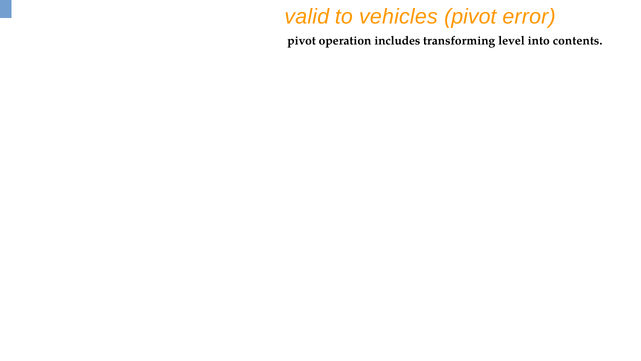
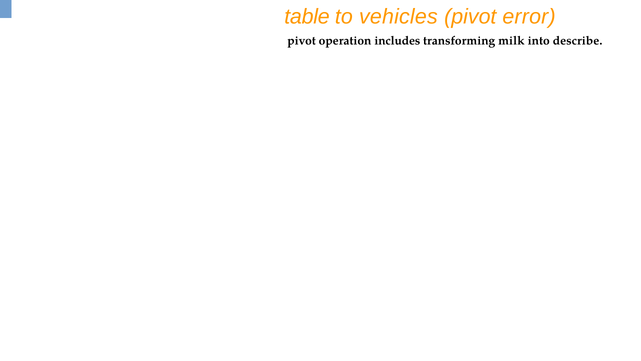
valid: valid -> table
level: level -> milk
contents: contents -> describe
